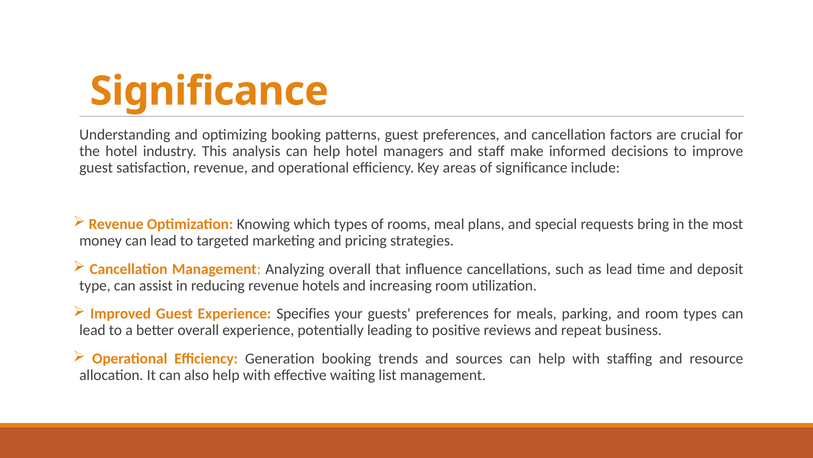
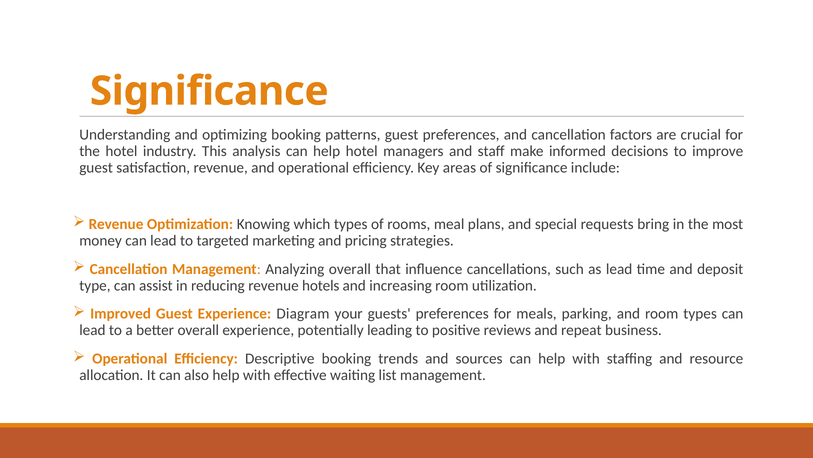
Specifies: Specifies -> Diagram
Generation: Generation -> Descriptive
